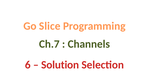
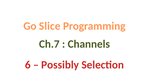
Solution: Solution -> Possibly
